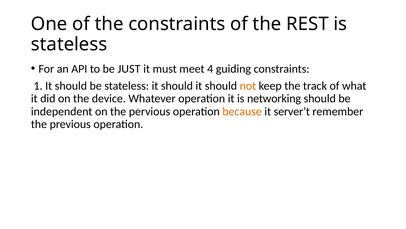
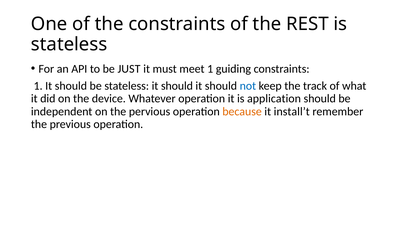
meet 4: 4 -> 1
not colour: orange -> blue
networking: networking -> application
server’t: server’t -> install’t
